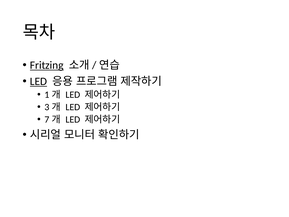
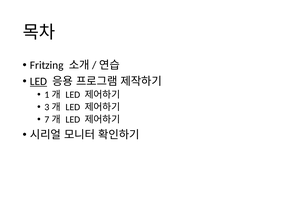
Fritzing underline: present -> none
